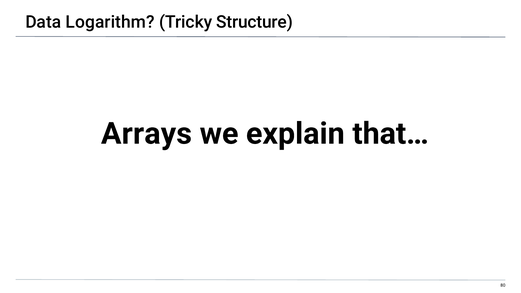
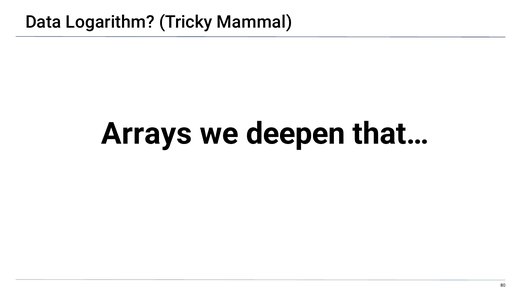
Structure: Structure -> Mammal
explain: explain -> deepen
